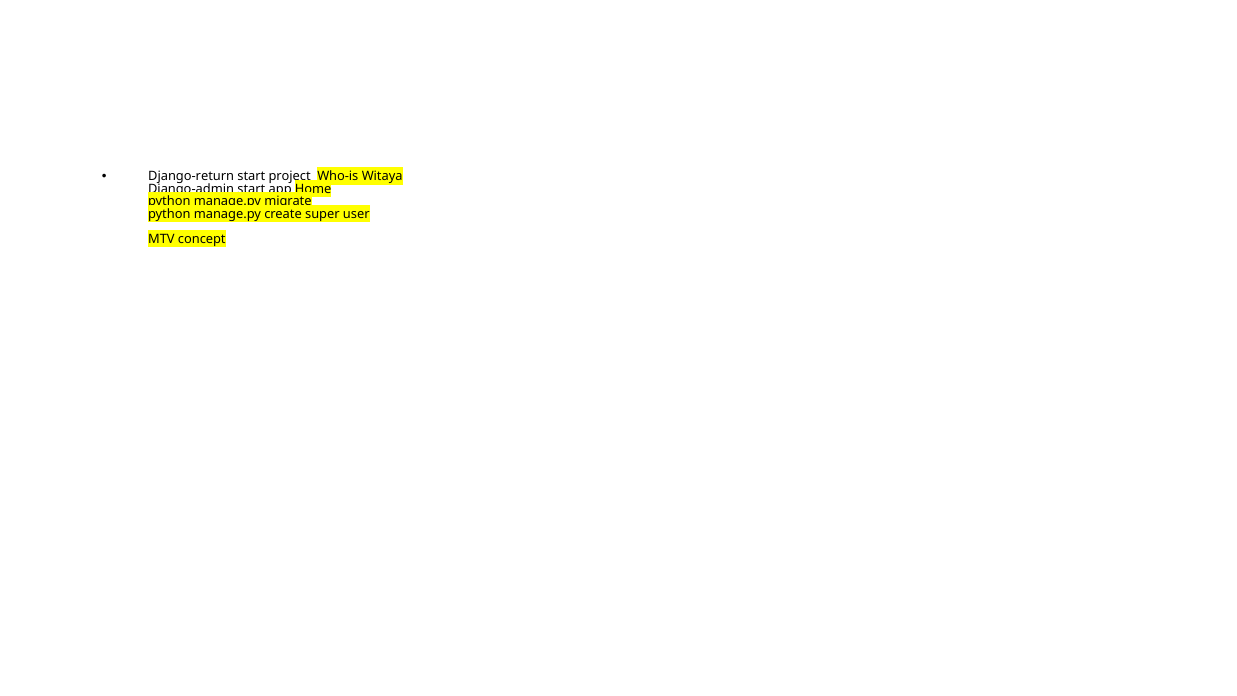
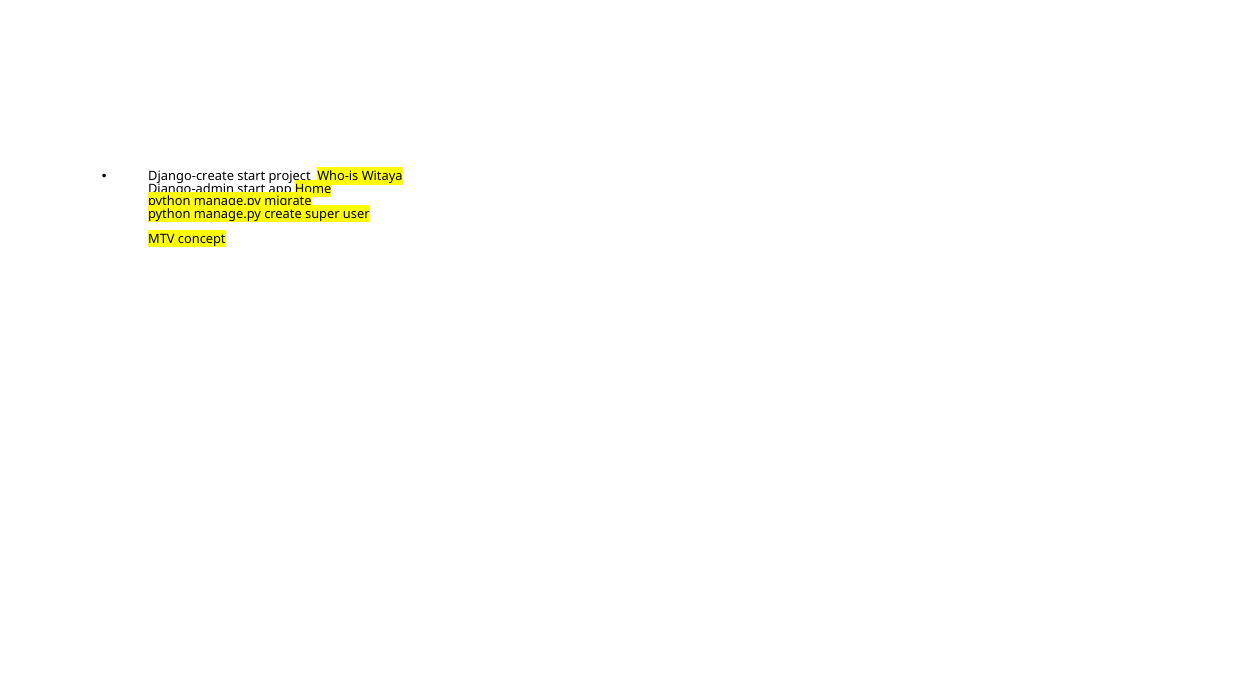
Django-return: Django-return -> Django-create
